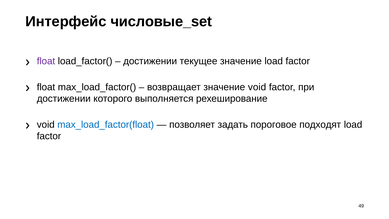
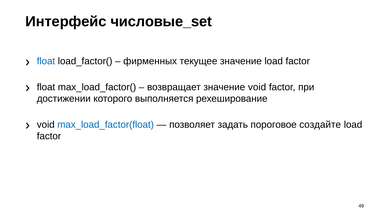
float at (46, 61) colour: purple -> blue
достижении at (150, 61): достижении -> фирменных
подходят: подходят -> создайте
